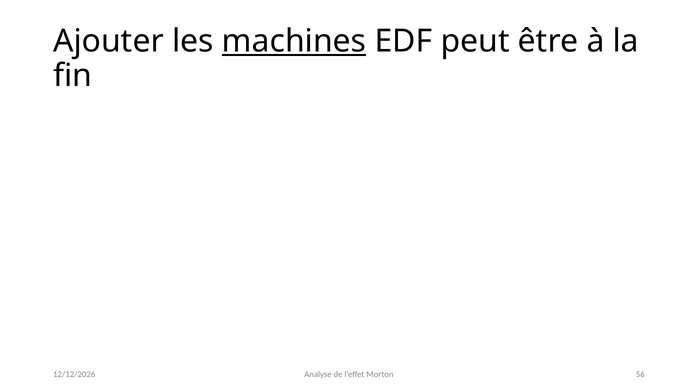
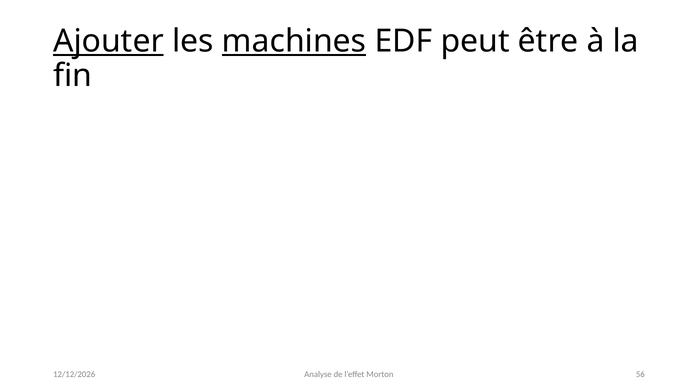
Ajouter underline: none -> present
